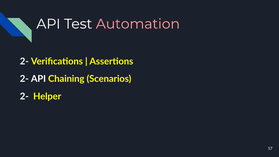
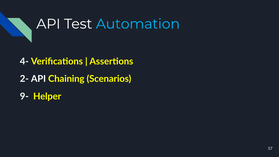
Automation colour: pink -> light blue
2- at (24, 61): 2- -> 4-
2- at (24, 96): 2- -> 9-
